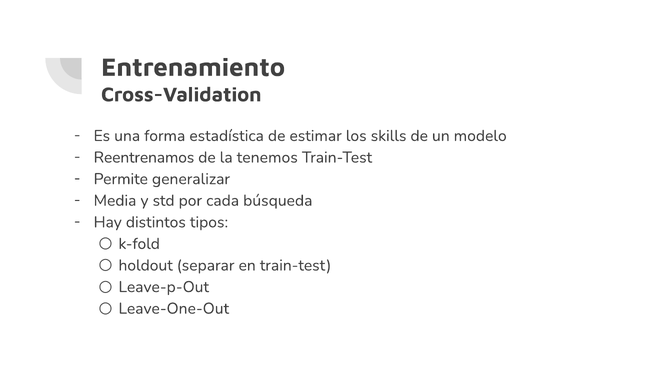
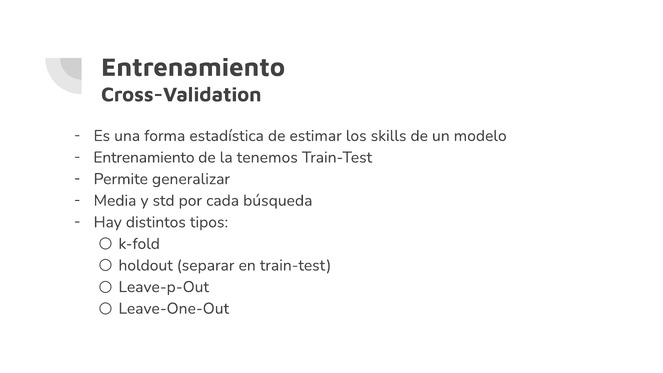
Reentrenamos at (144, 157): Reentrenamos -> Entrenamiento
